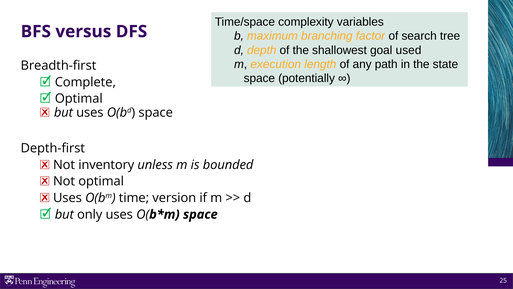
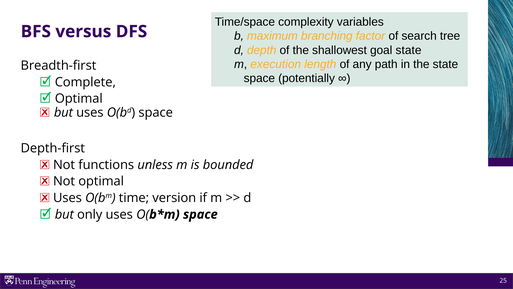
goal used: used -> state
inventory: inventory -> functions
